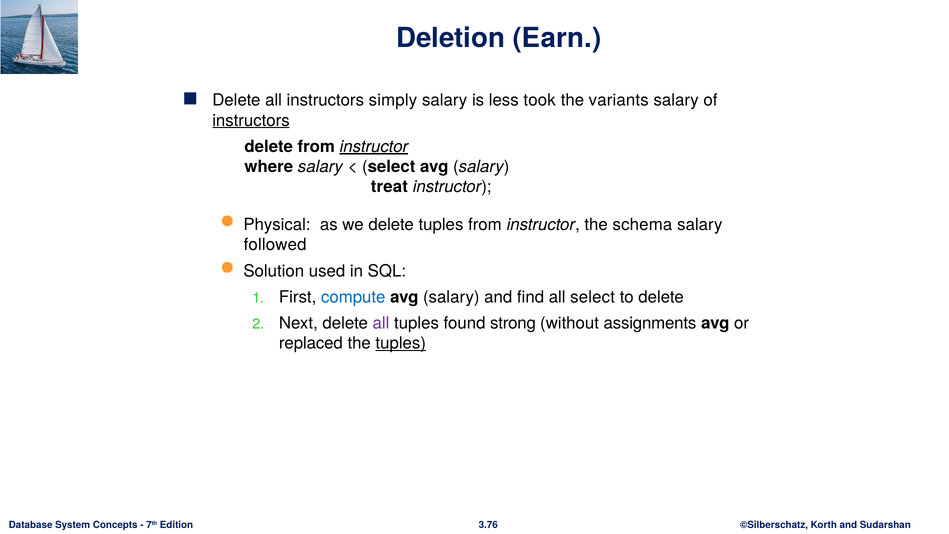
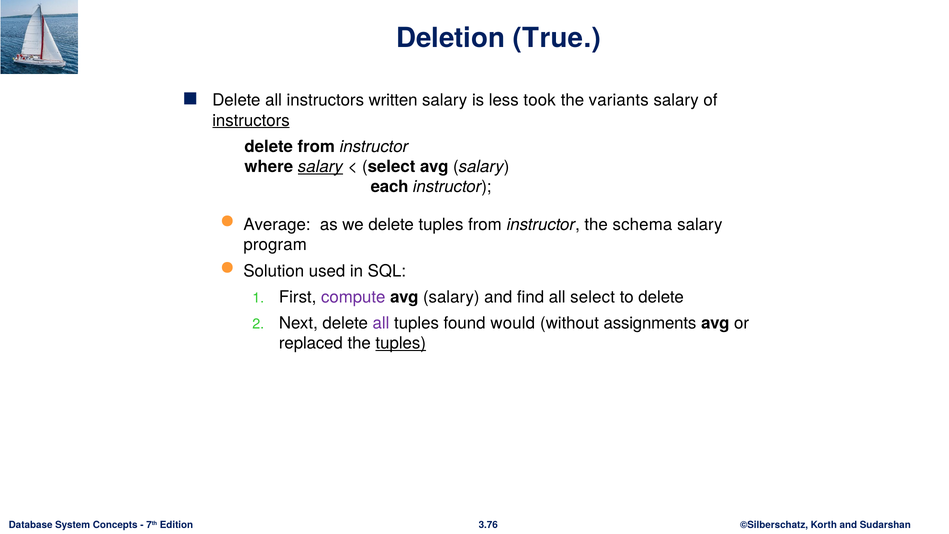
Earn: Earn -> True
simply: simply -> written
instructor at (374, 146) underline: present -> none
salary at (320, 167) underline: none -> present
treat: treat -> each
Physical: Physical -> Average
followed: followed -> program
compute colour: blue -> purple
strong: strong -> would
